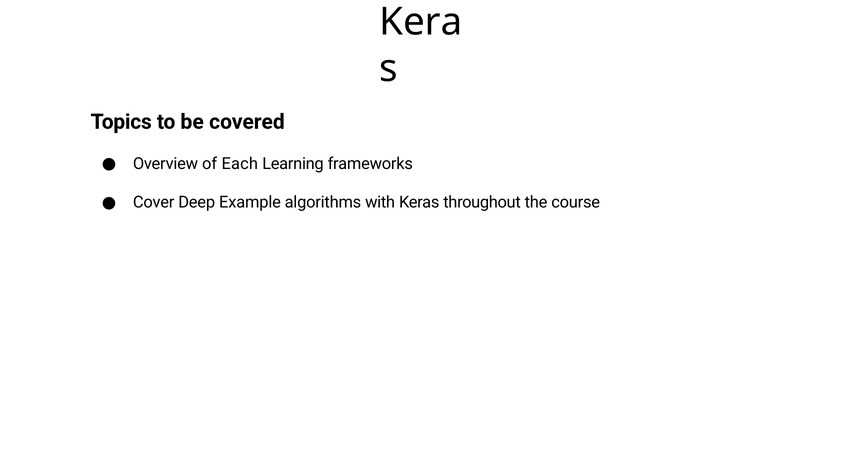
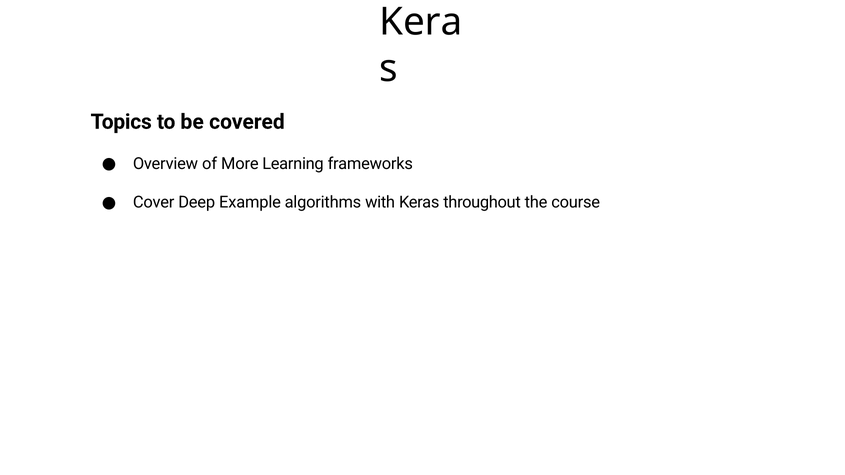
Each: Each -> More
